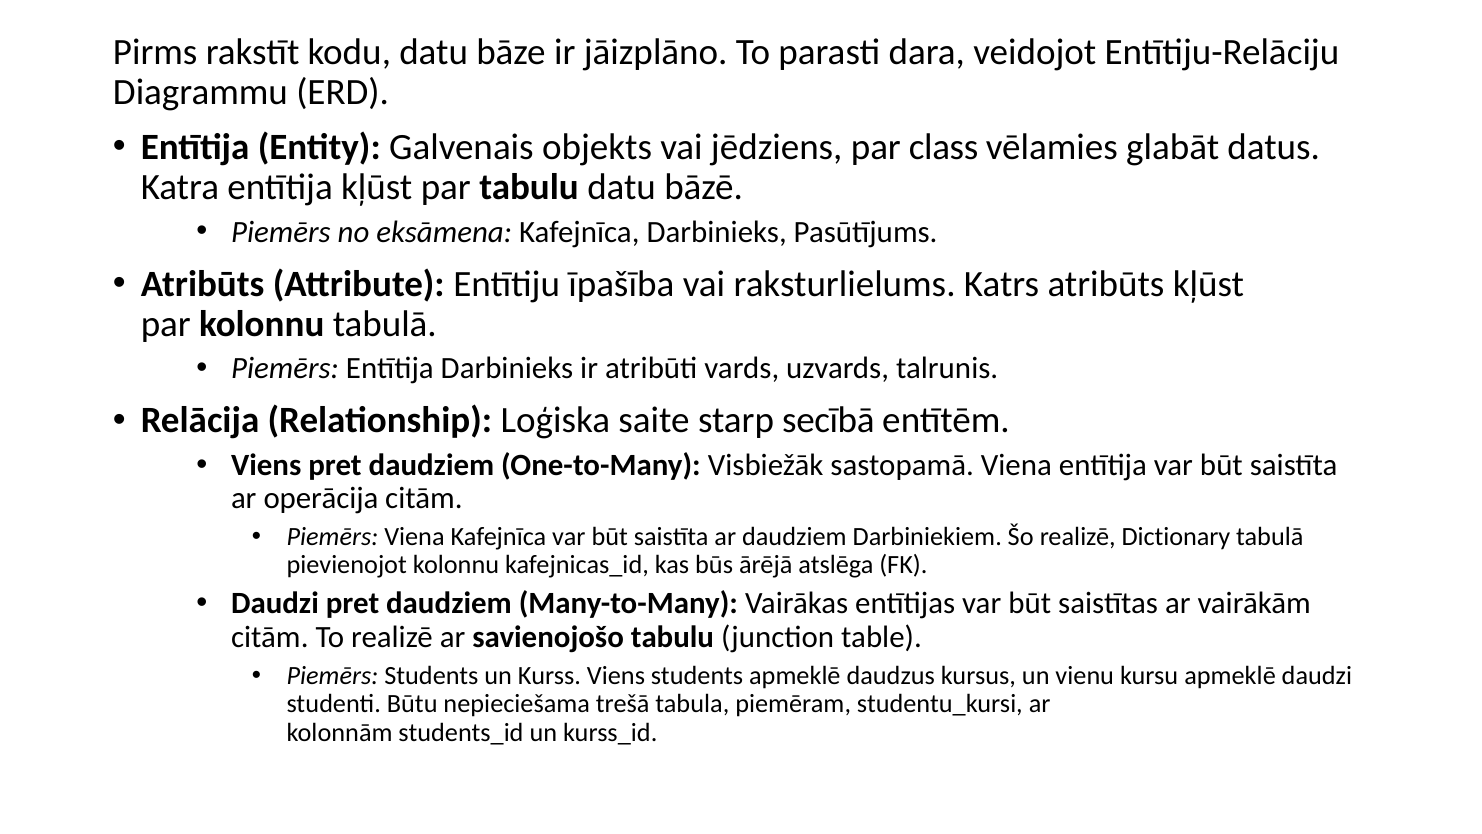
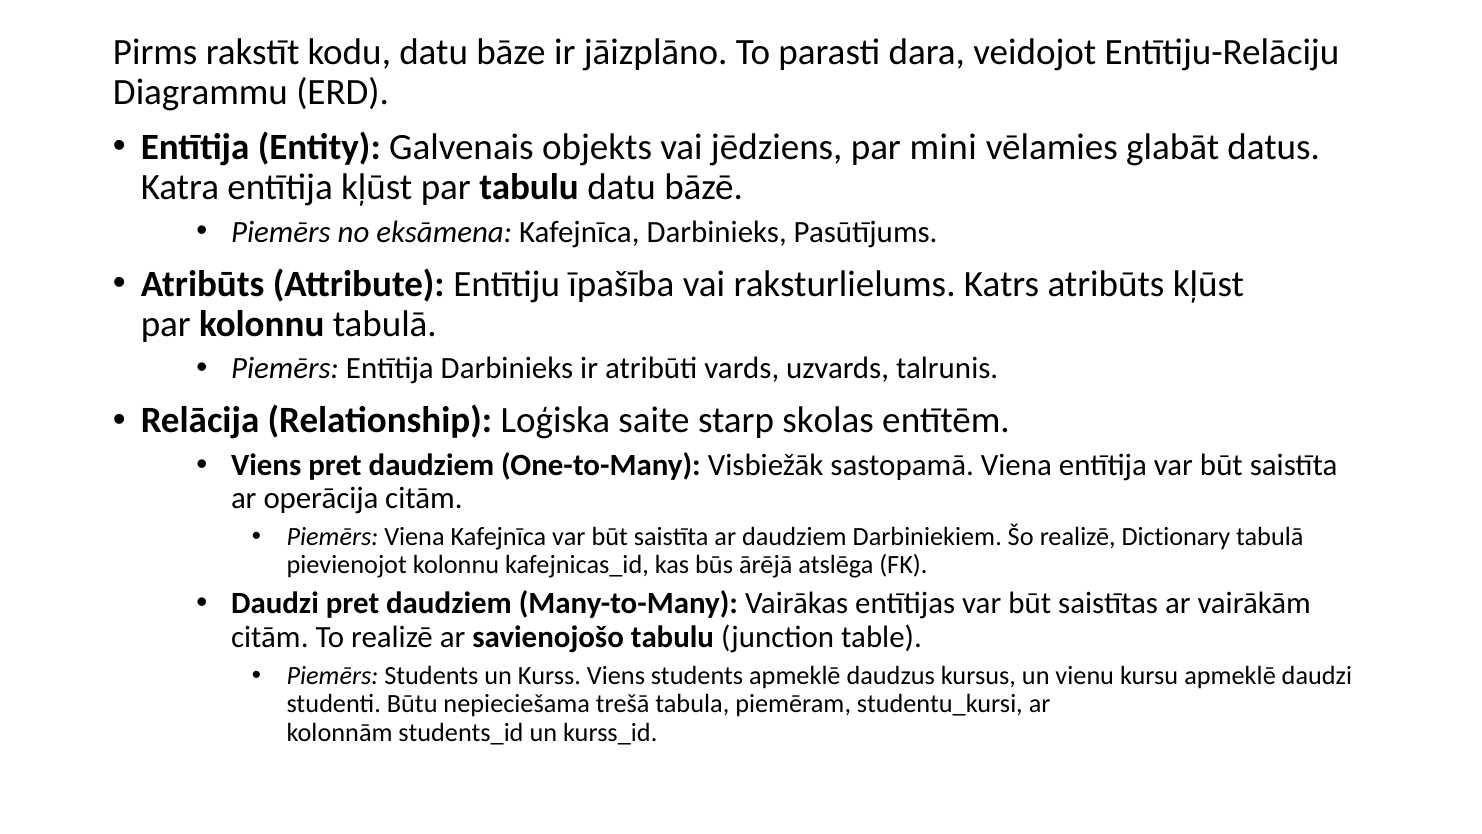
class: class -> mini
secībā: secībā -> skolas
